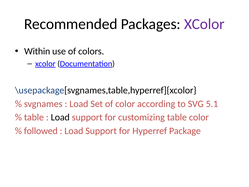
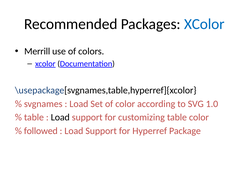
XColor at (204, 24) colour: purple -> blue
Within: Within -> Merrill
5.1: 5.1 -> 1.0
